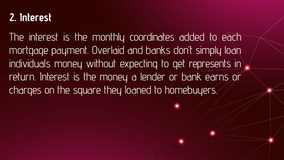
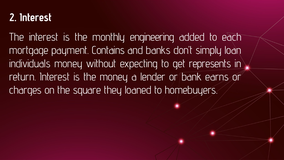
coordinates: coordinates -> engineering
Overlaid: Overlaid -> Contains
